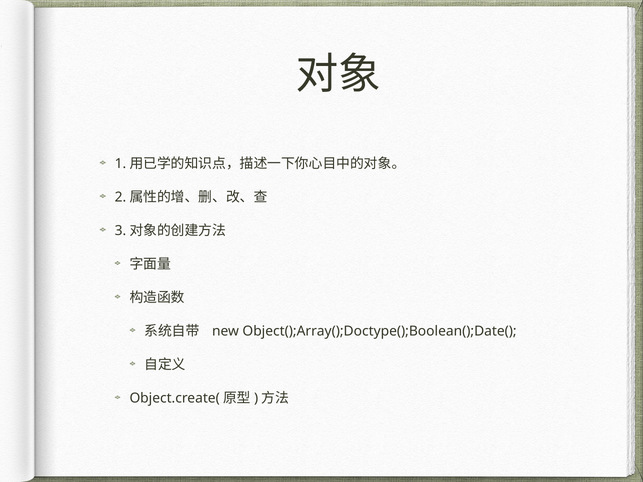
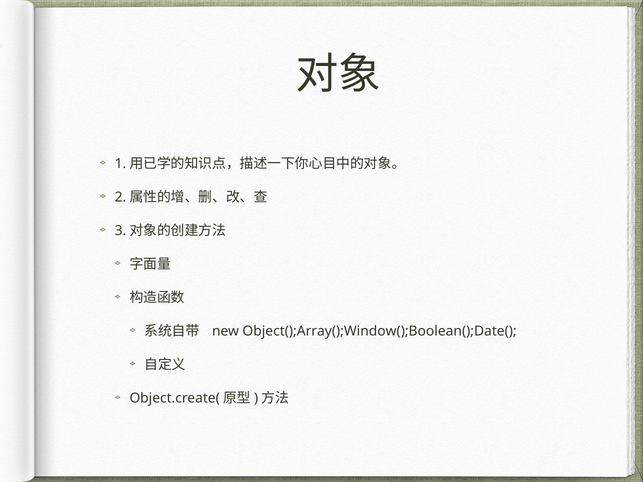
Object();Array();Doctype();Boolean();Date(: Object();Array();Doctype();Boolean();Date( -> Object();Array();Window();Boolean();Date(
